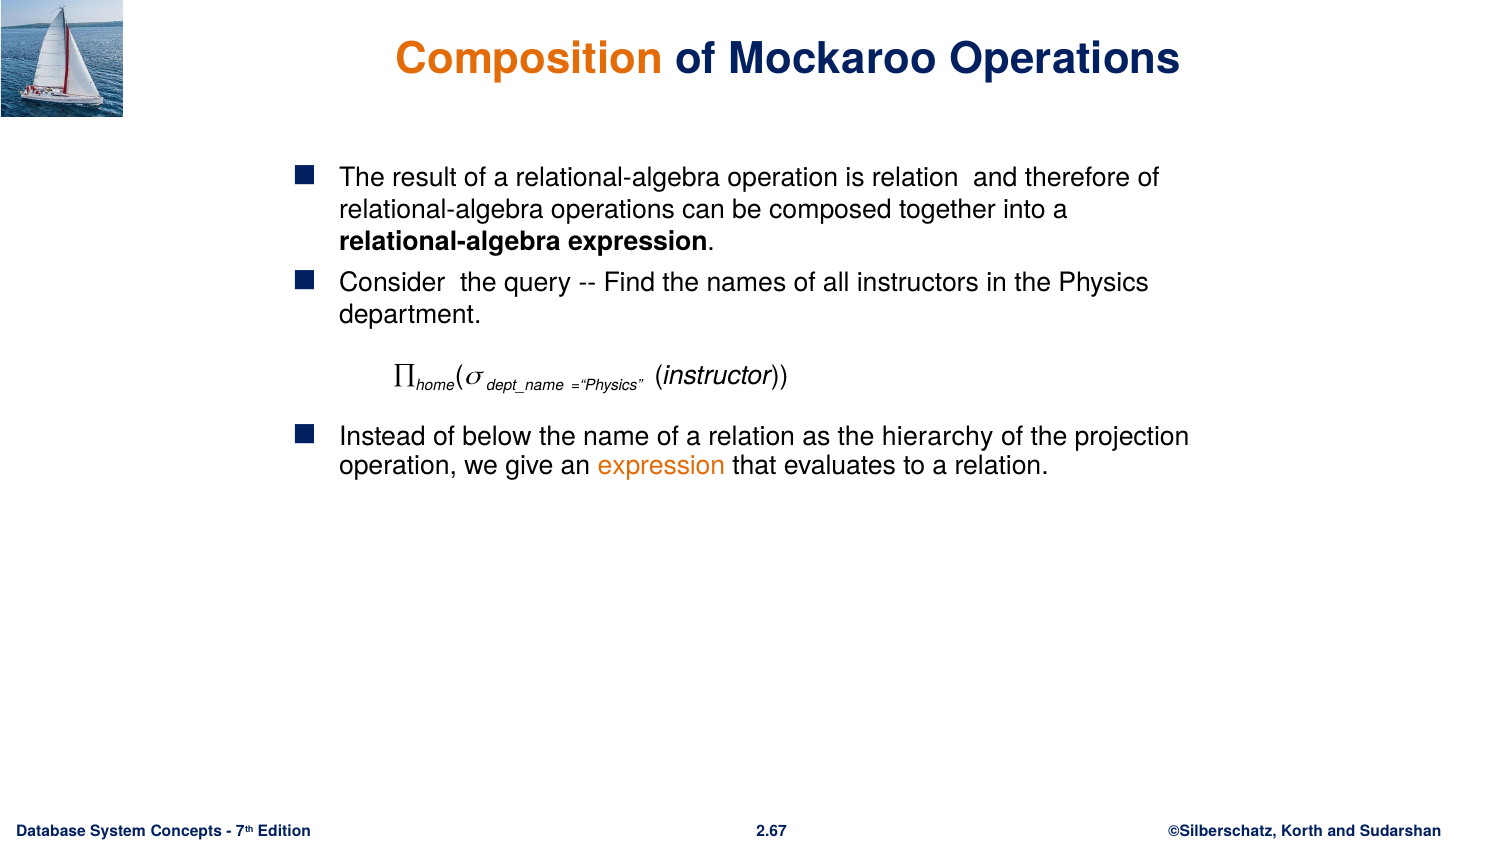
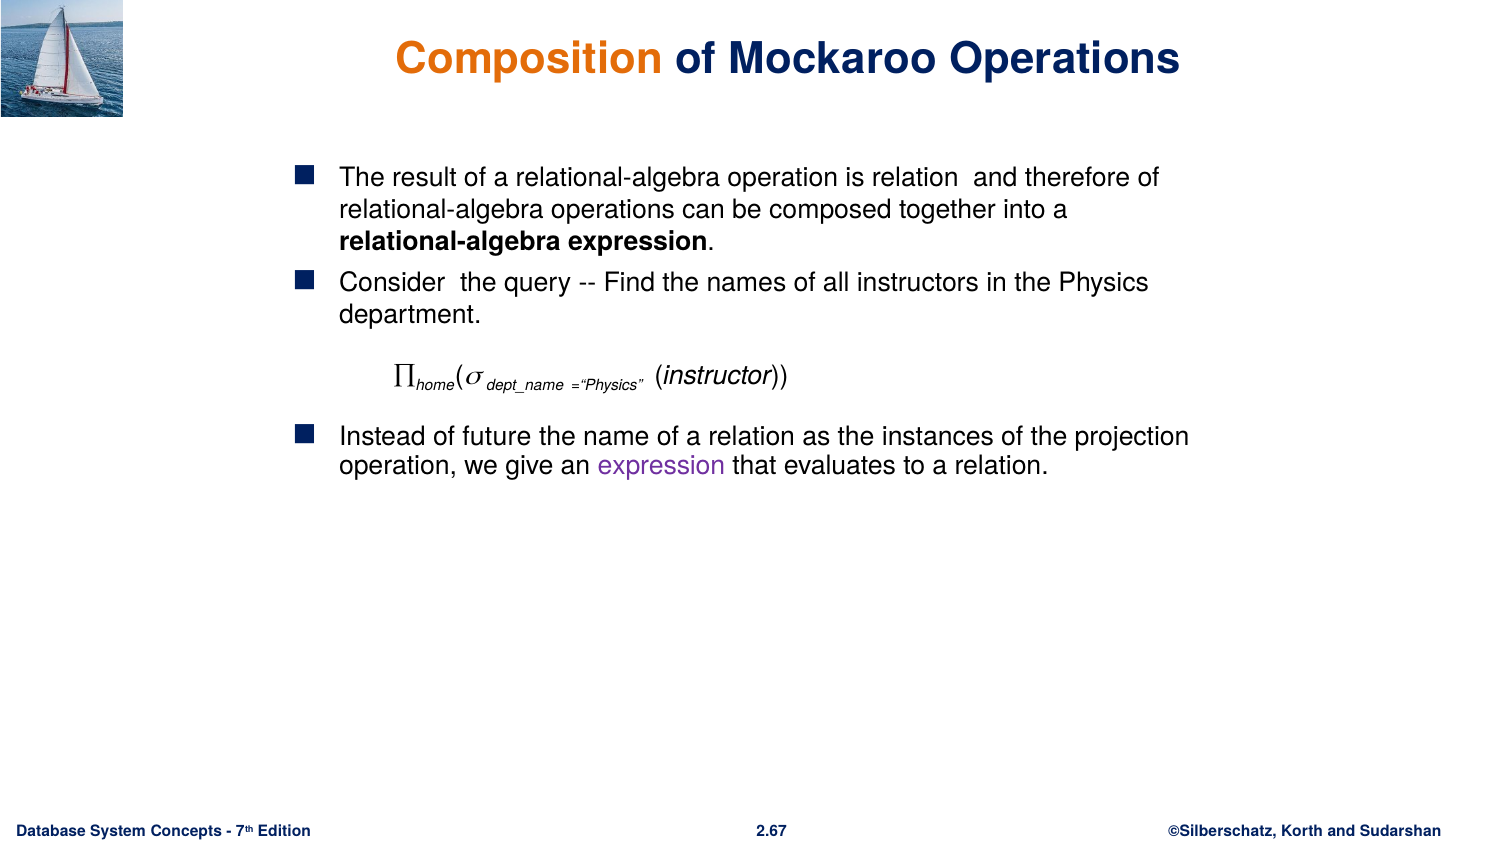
below: below -> future
hierarchy: hierarchy -> instances
expression at (661, 465) colour: orange -> purple
